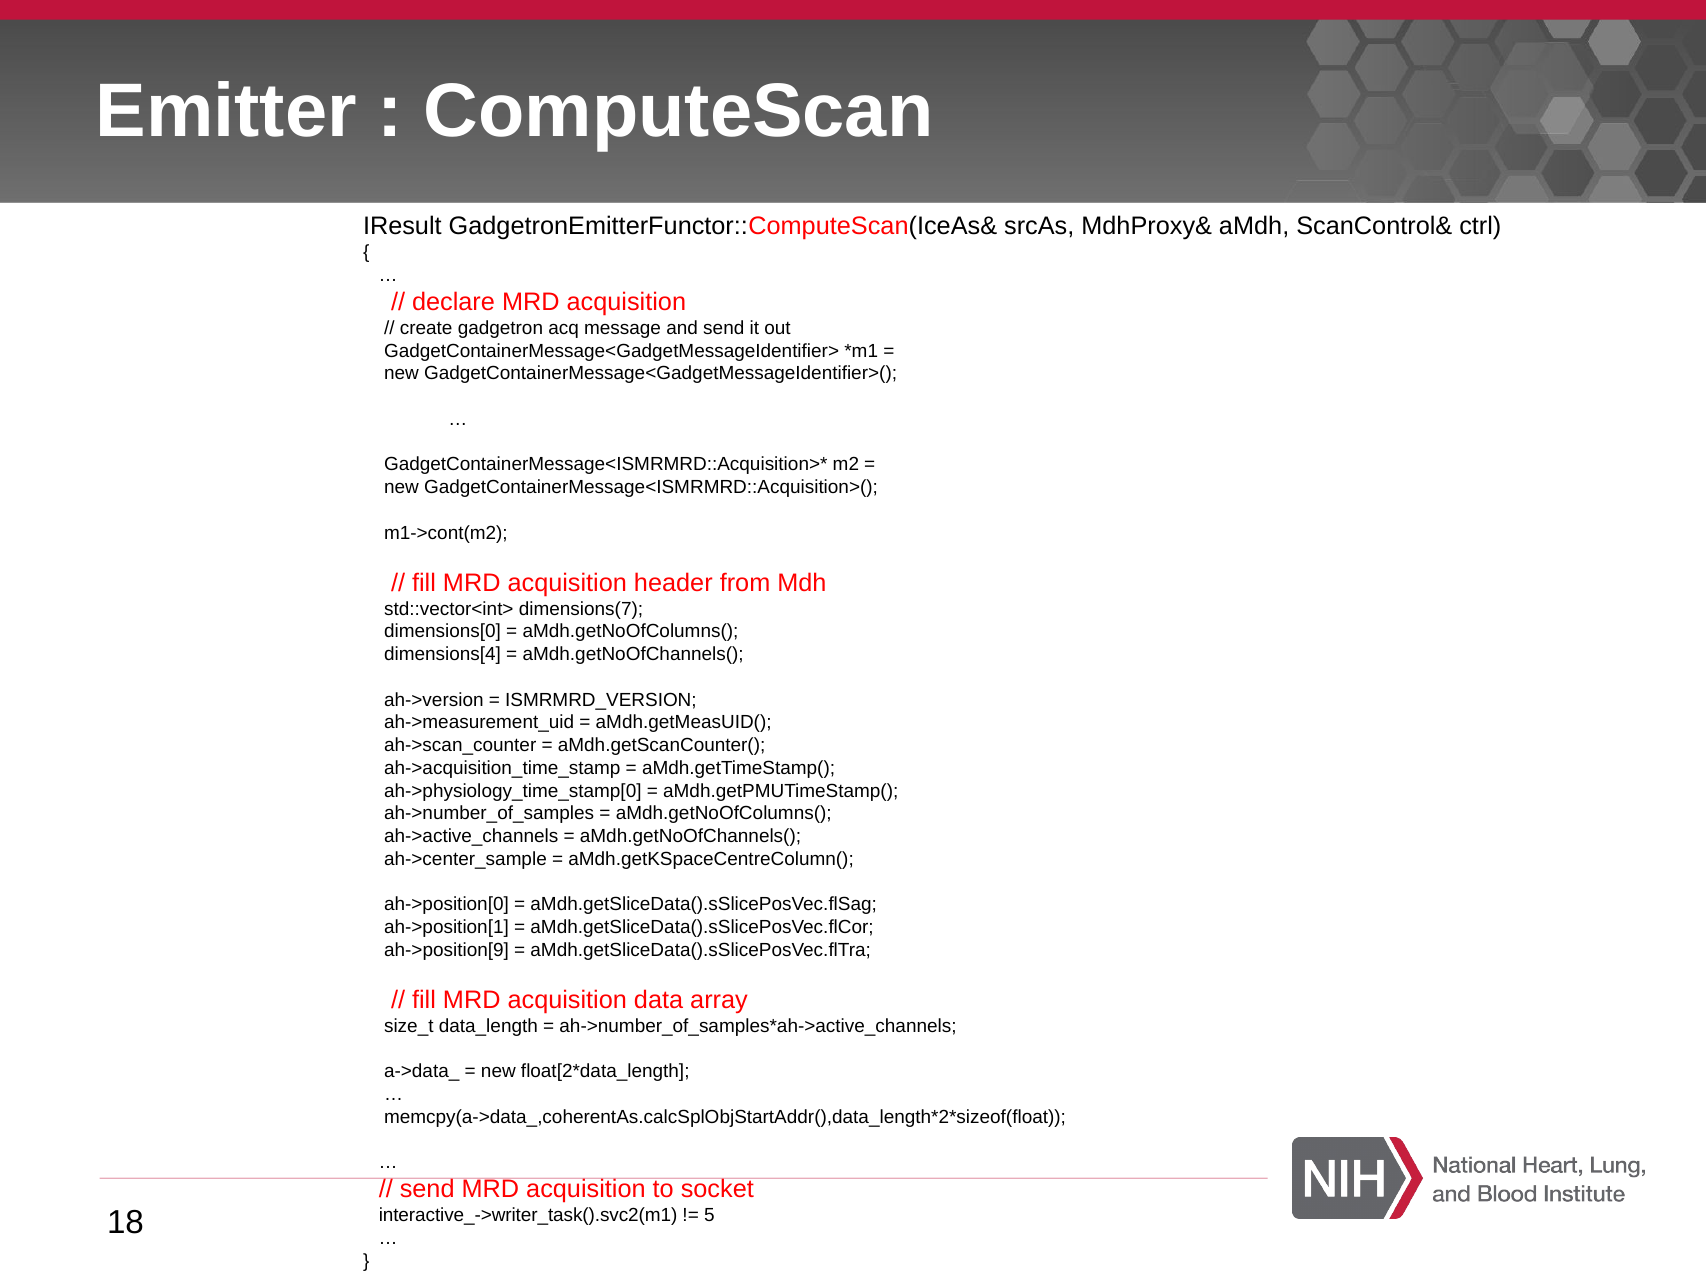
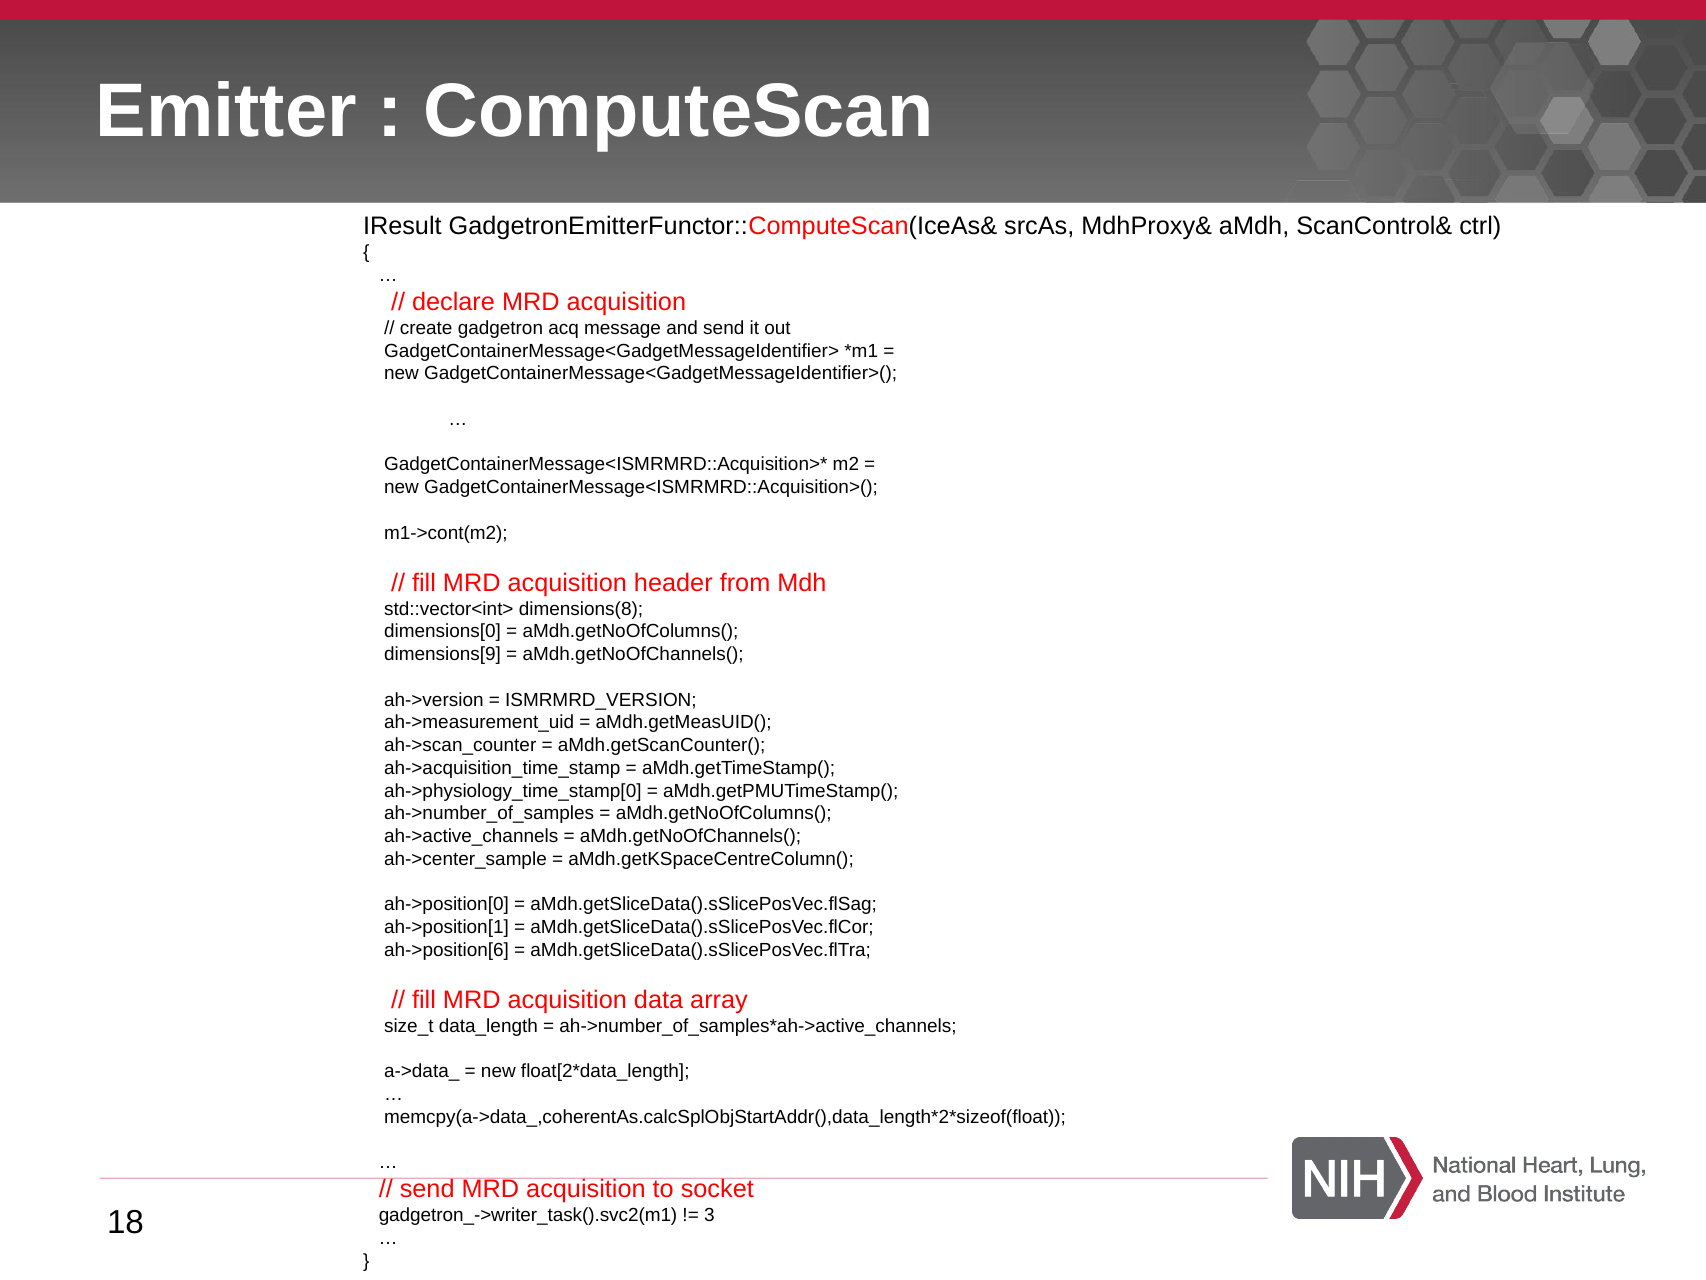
dimensions(7: dimensions(7 -> dimensions(8
dimensions[4: dimensions[4 -> dimensions[9
ah->position[9: ah->position[9 -> ah->position[6
interactive_->writer_task().svc2(m1: interactive_->writer_task().svc2(m1 -> gadgetron_->writer_task().svc2(m1
5: 5 -> 3
